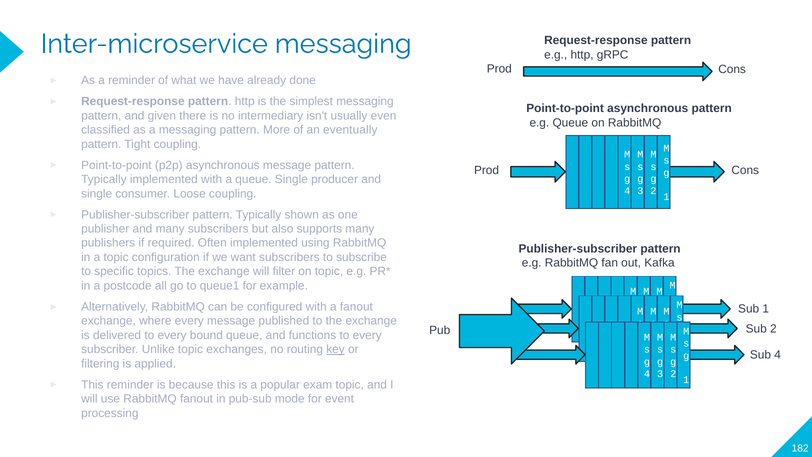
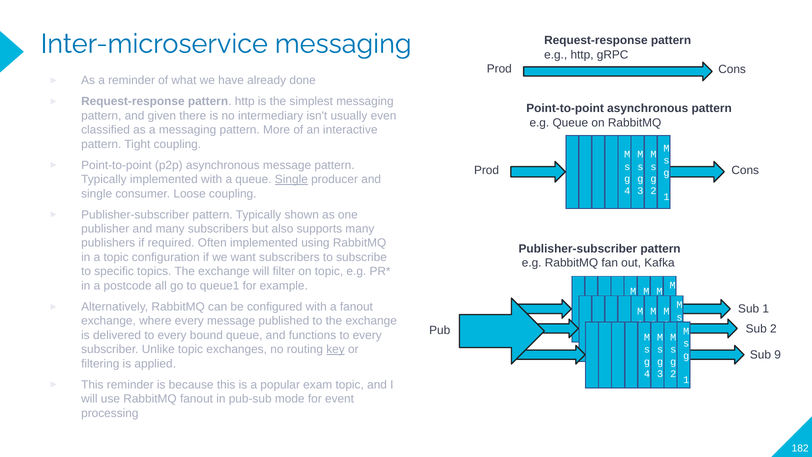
eventually: eventually -> interactive
Single at (291, 179) underline: none -> present
Sub 4: 4 -> 9
